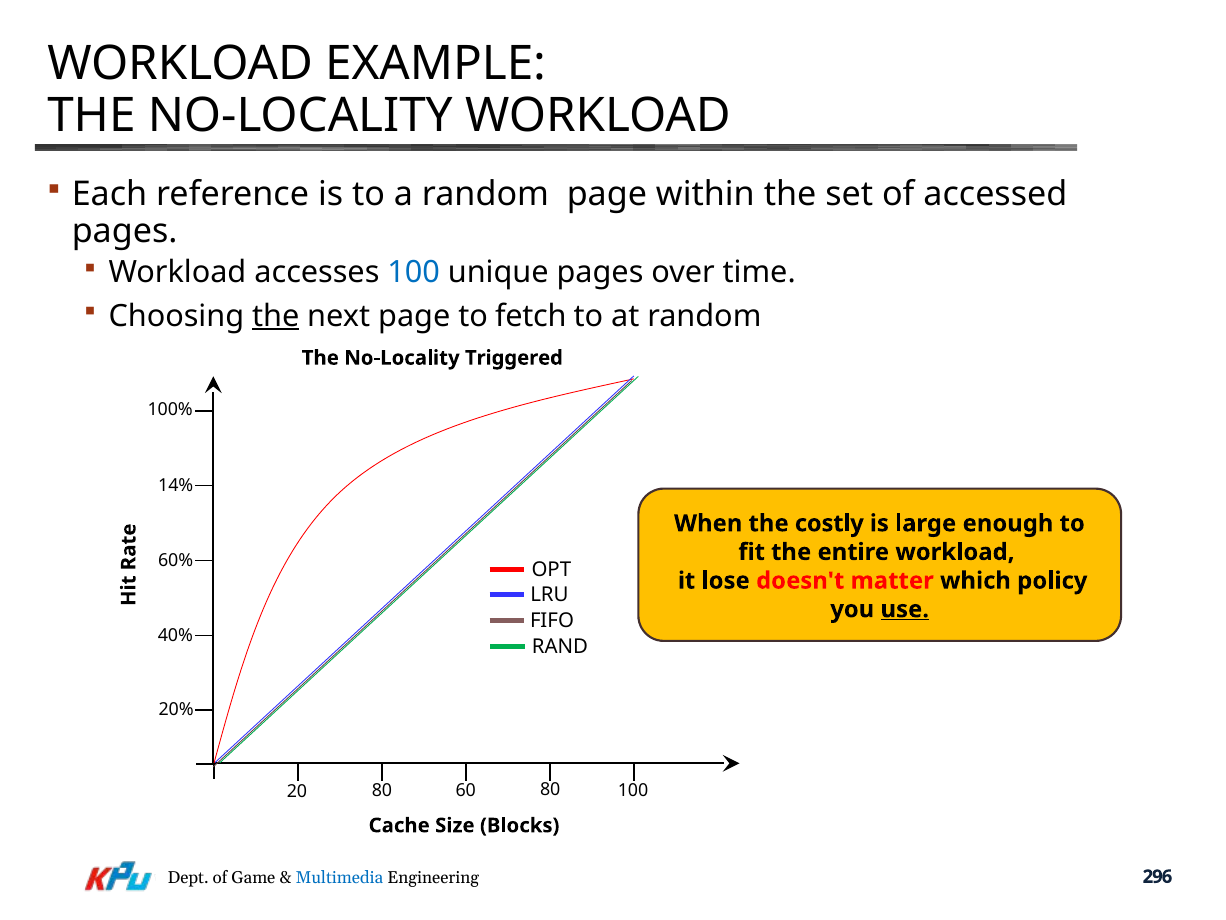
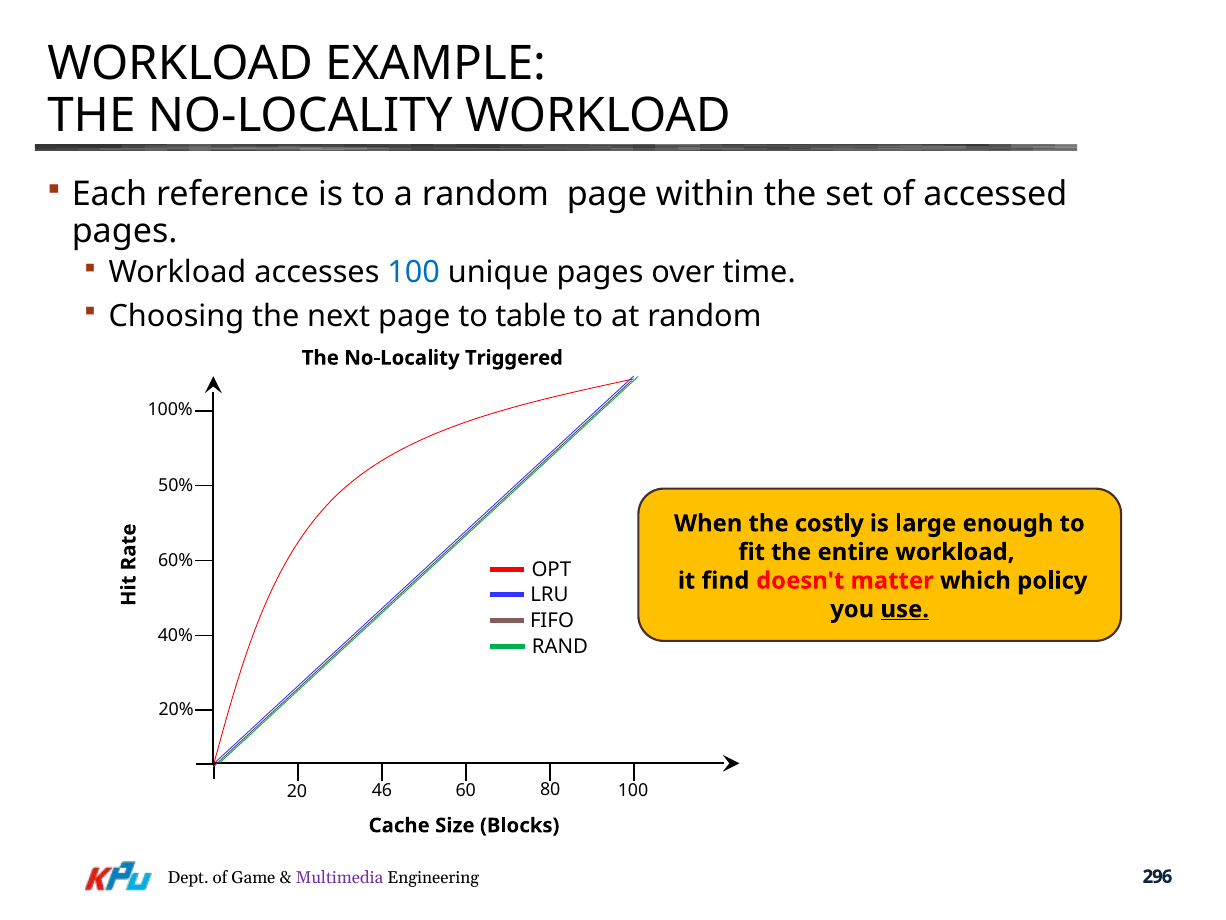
the at (276, 316) underline: present -> none
fetch: fetch -> table
14%: 14% -> 50%
lose: lose -> find
20 80: 80 -> 46
Multimedia colour: blue -> purple
